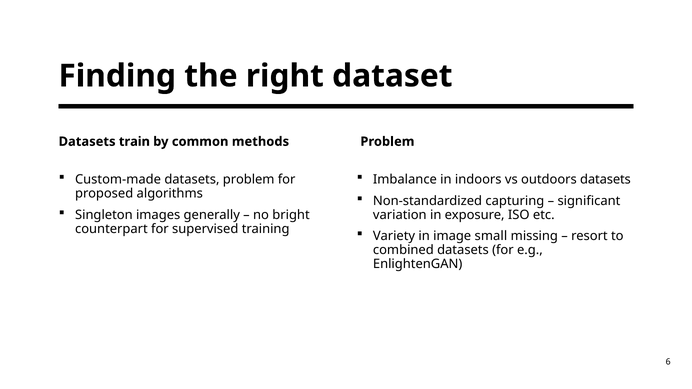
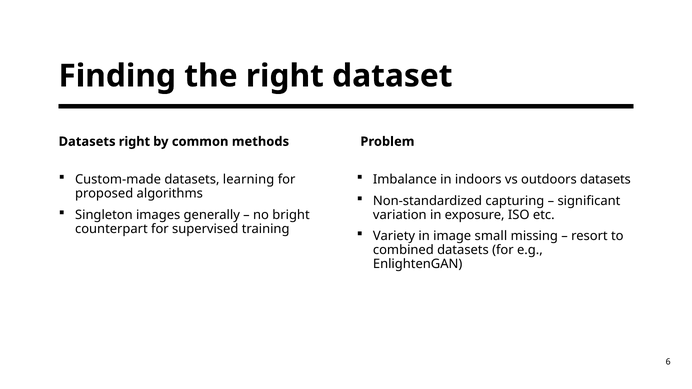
Datasets train: train -> right
datasets problem: problem -> learning
